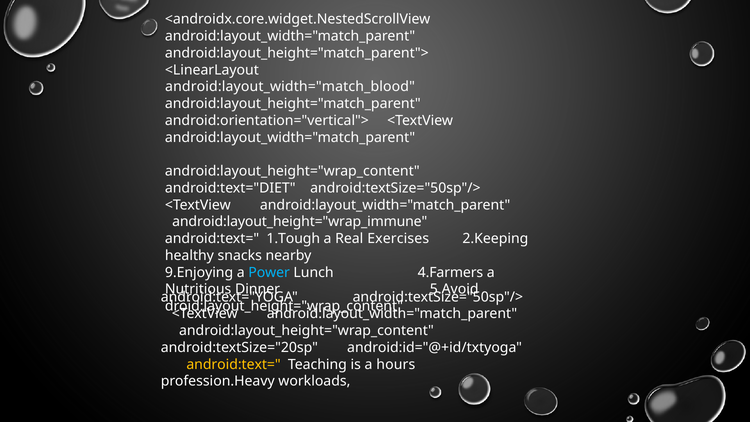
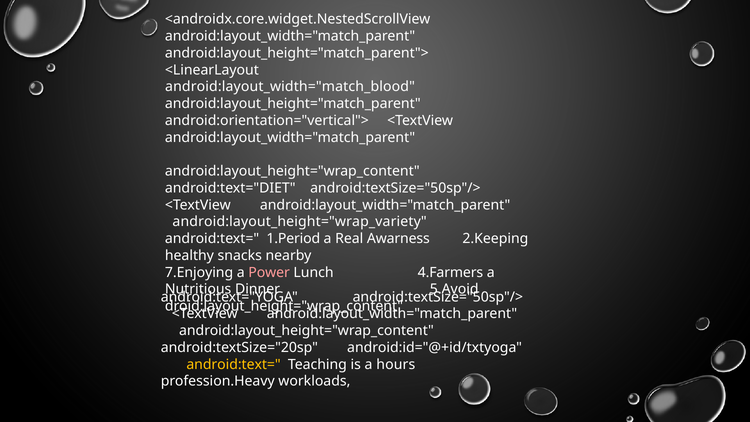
android:layout_height="wrap_immune: android:layout_height="wrap_immune -> android:layout_height="wrap_variety
1.Tough: 1.Tough -> 1.Period
Exercises: Exercises -> Awarness
9.Enjoying: 9.Enjoying -> 7.Enjoying
Power colour: light blue -> pink
